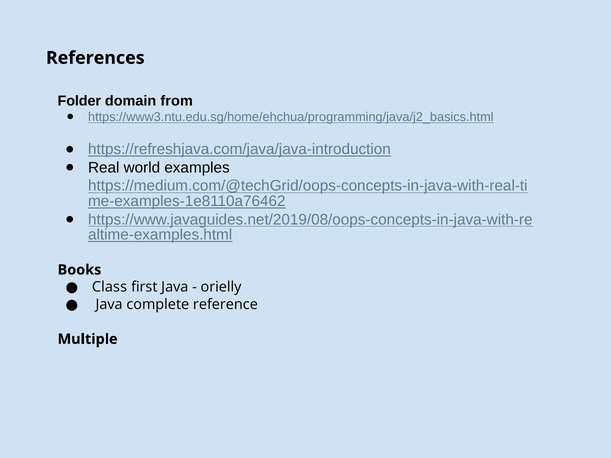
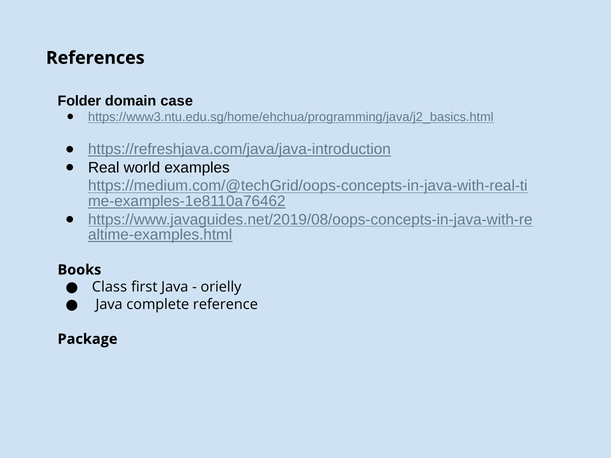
from: from -> case
Multiple: Multiple -> Package
